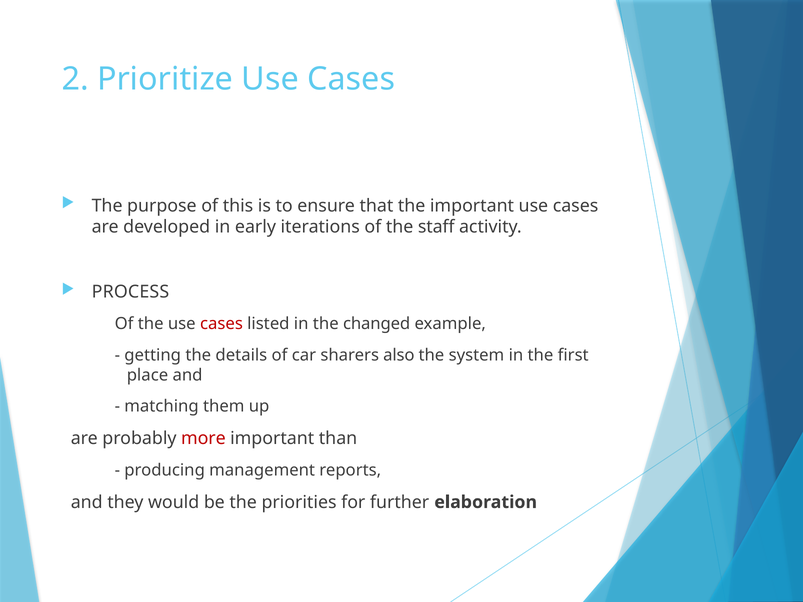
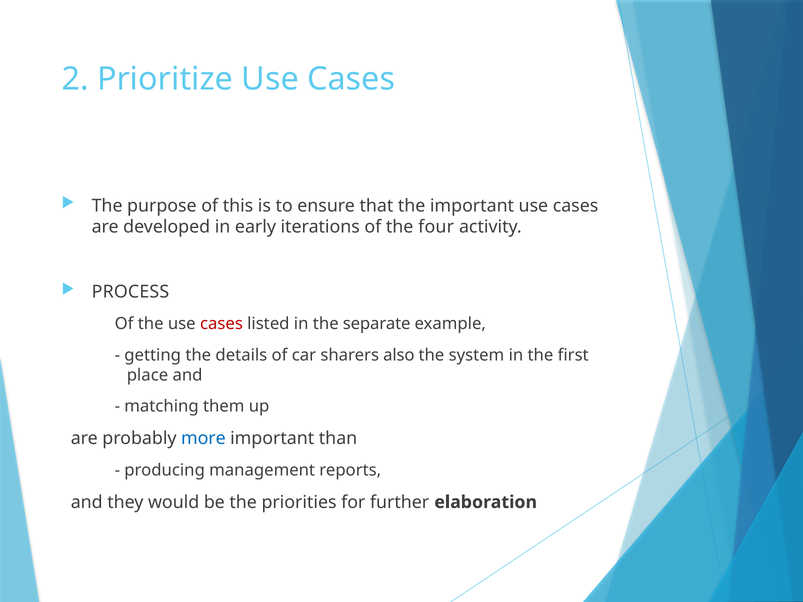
staff: staff -> four
changed: changed -> separate
more colour: red -> blue
